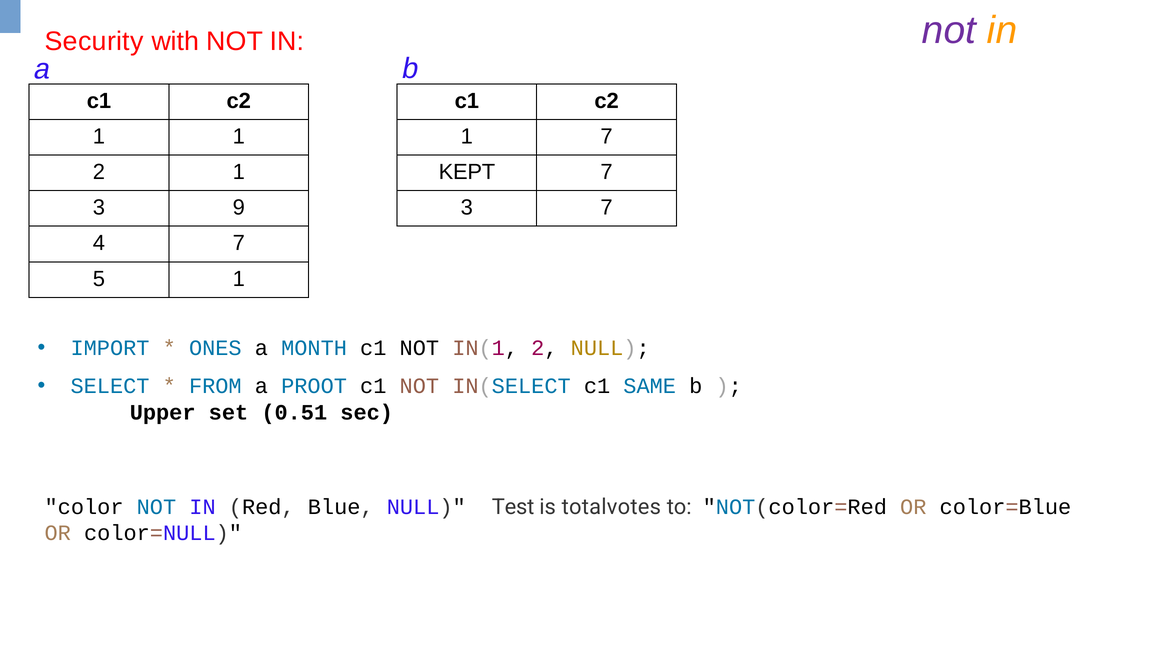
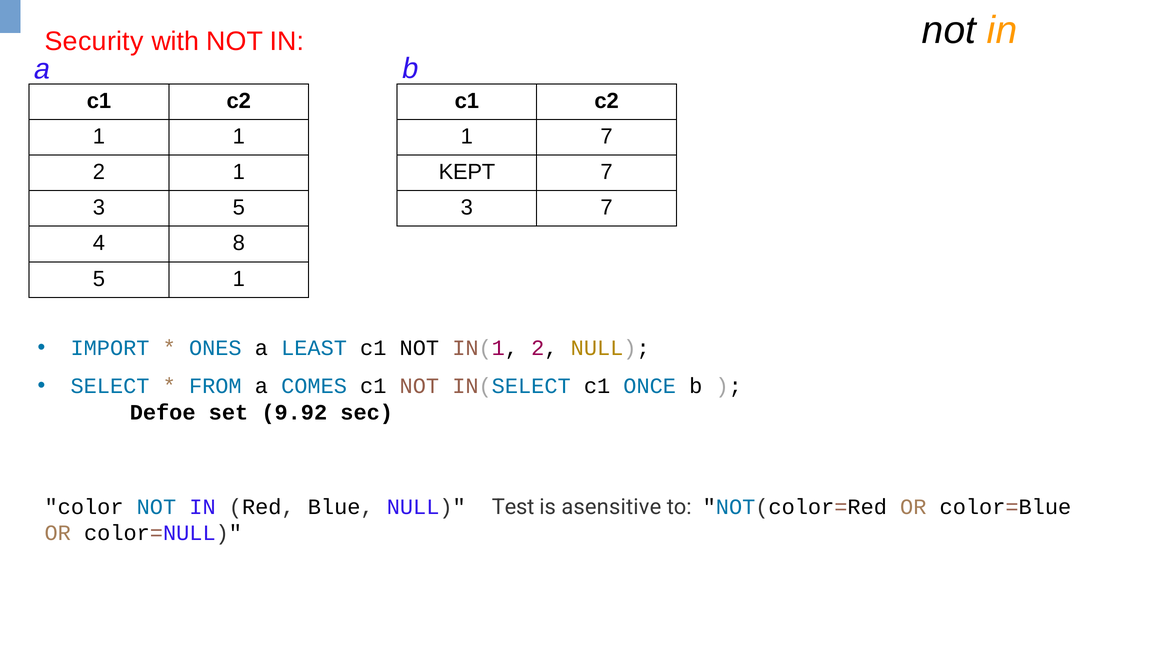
not at (949, 30) colour: purple -> black
3 9: 9 -> 5
4 7: 7 -> 8
MONTH: MONTH -> LEAST
PROOT: PROOT -> COMES
SAME: SAME -> ONCE
Upper: Upper -> Defoe
0.51: 0.51 -> 9.92
totalvotes: totalvotes -> asensitive
